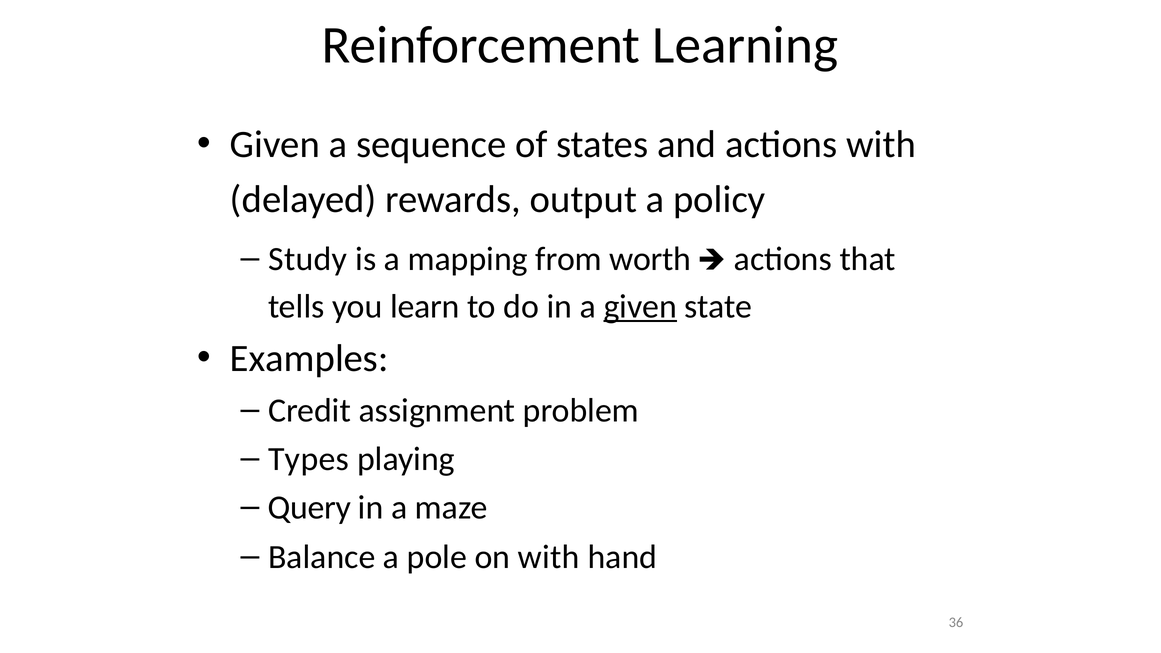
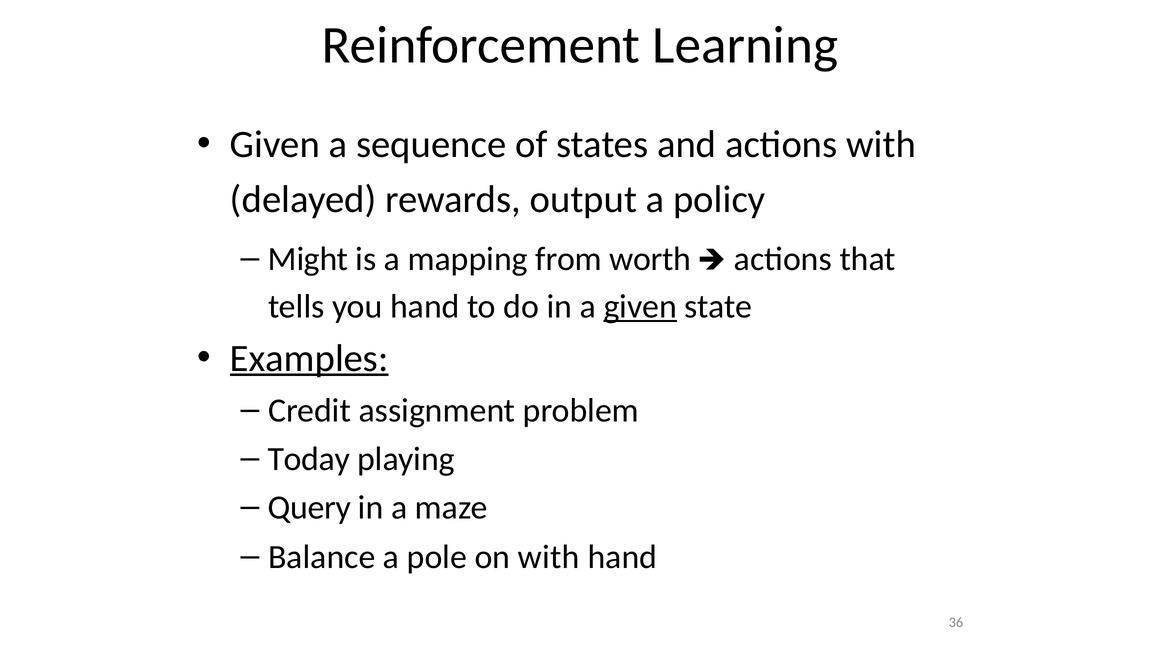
Study: Study -> Might
you learn: learn -> hand
Examples underline: none -> present
Types: Types -> Today
